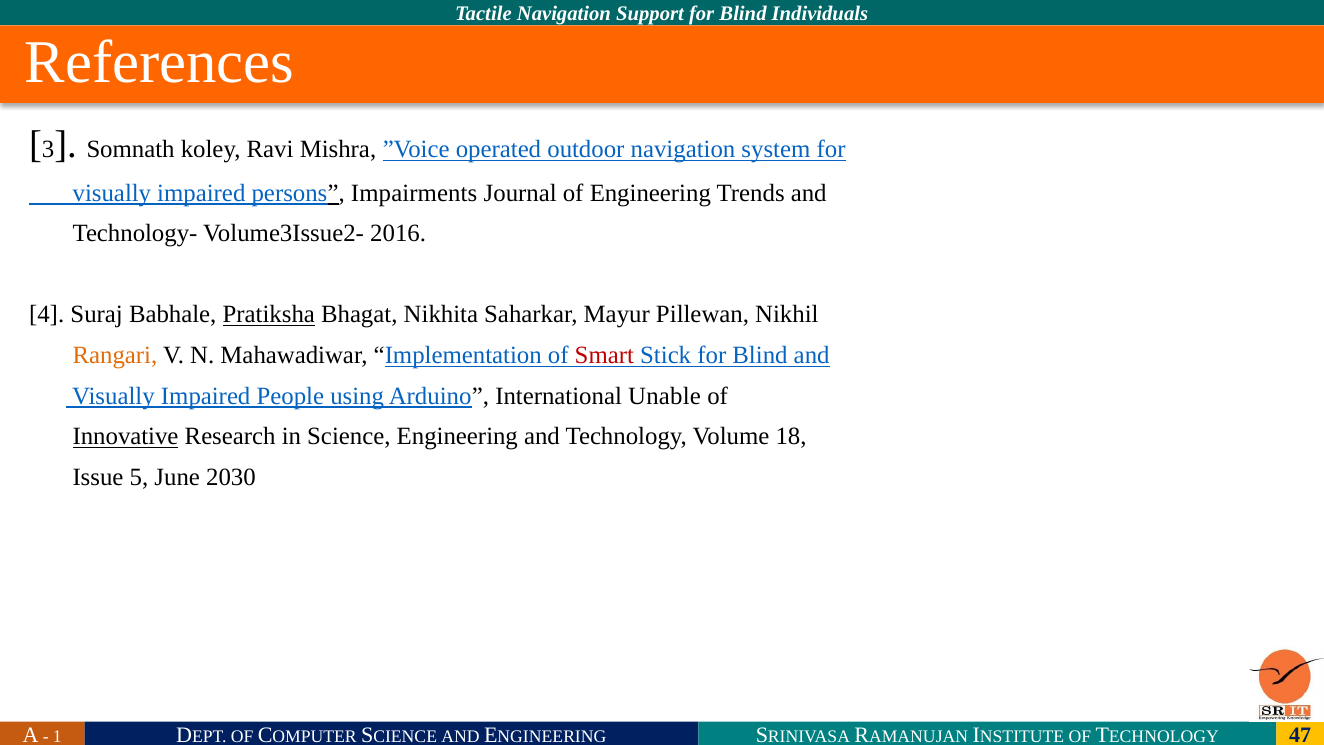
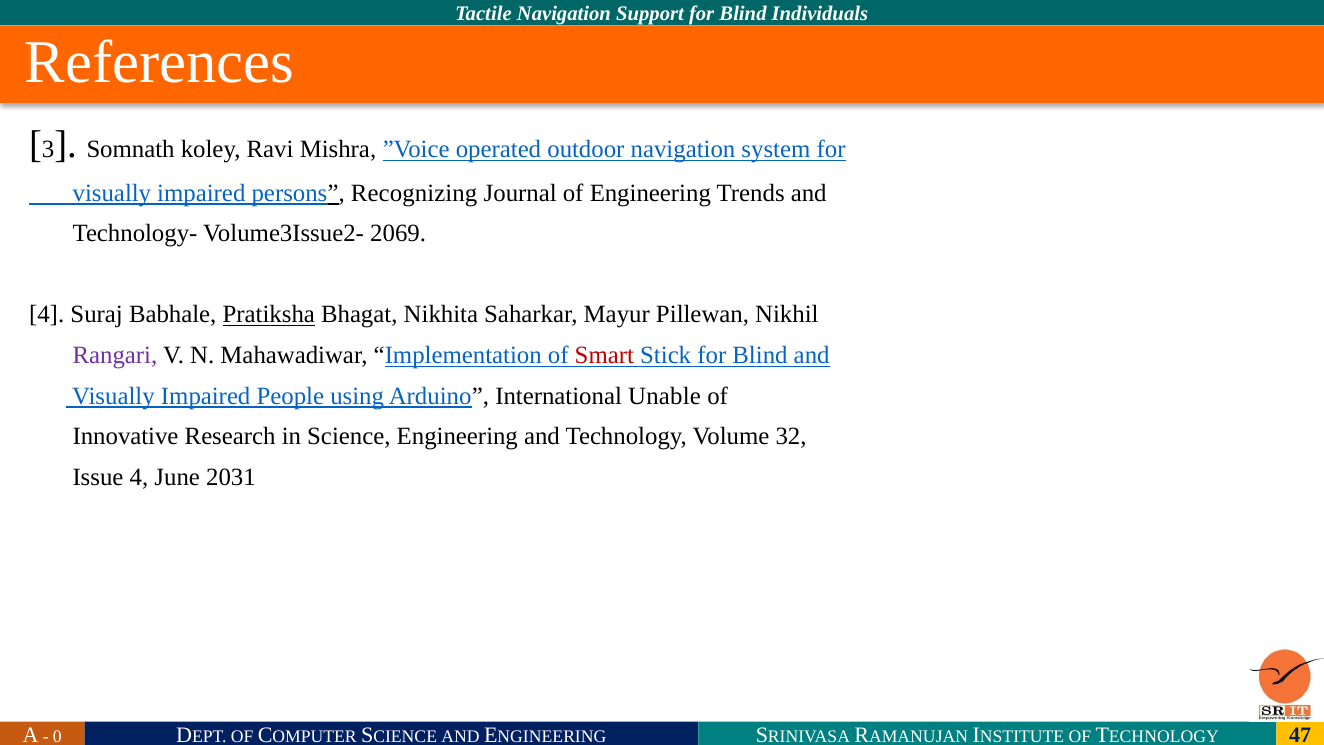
Impairments: Impairments -> Recognizing
2016: 2016 -> 2069
Rangari colour: orange -> purple
Innovative underline: present -> none
18: 18 -> 32
Issue 5: 5 -> 4
2030: 2030 -> 2031
1: 1 -> 0
